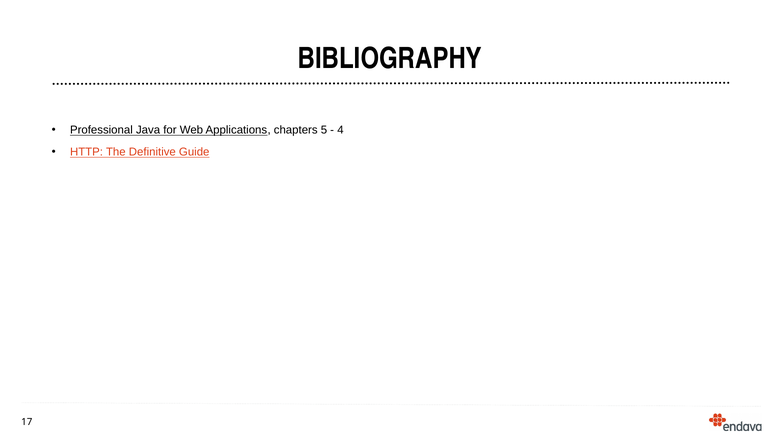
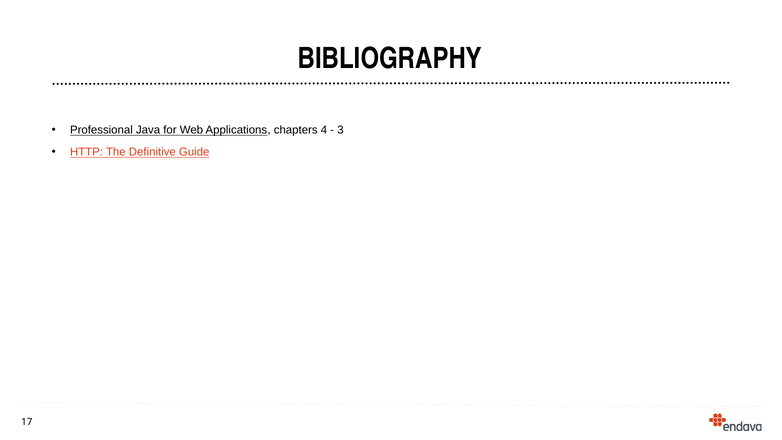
5: 5 -> 4
4: 4 -> 3
